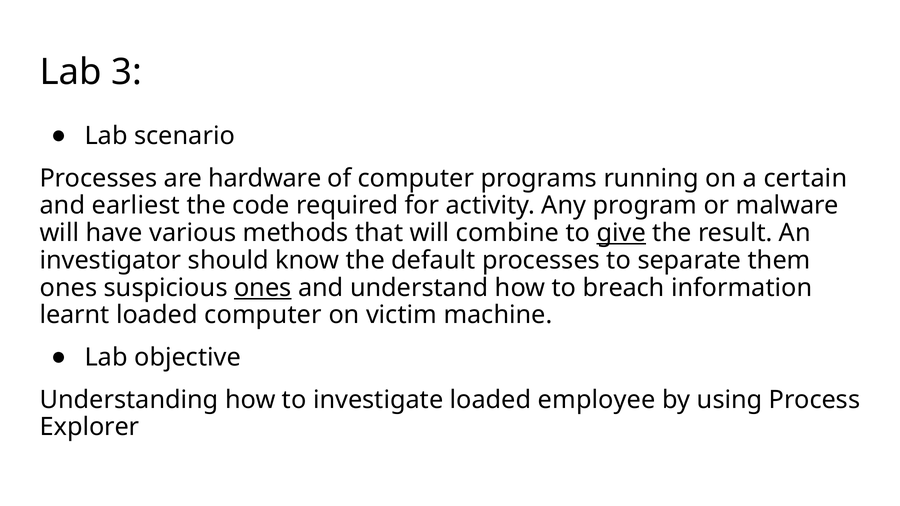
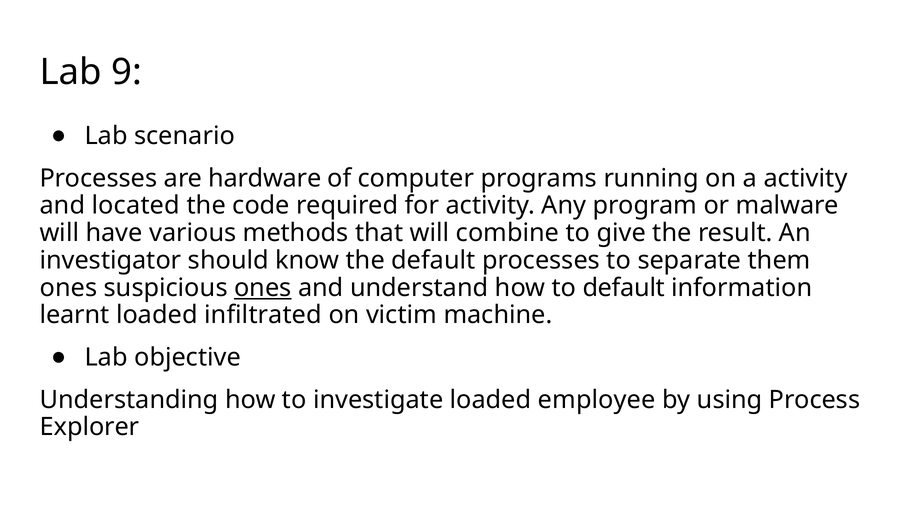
3: 3 -> 9
a certain: certain -> activity
earliest: earliest -> located
give underline: present -> none
to breach: breach -> default
loaded computer: computer -> infiltrated
